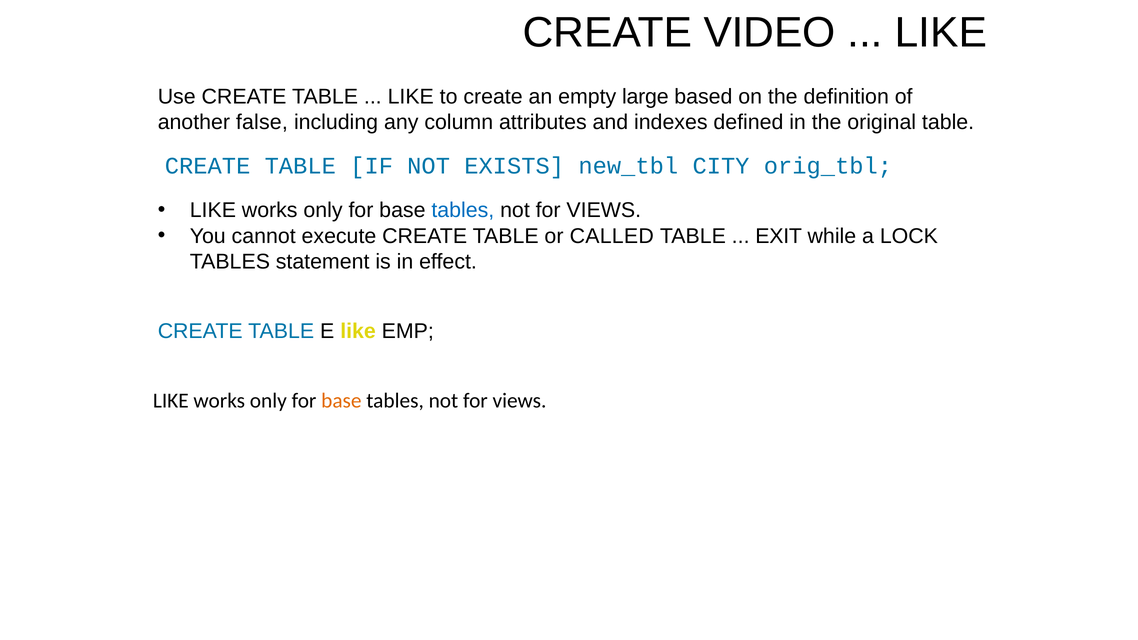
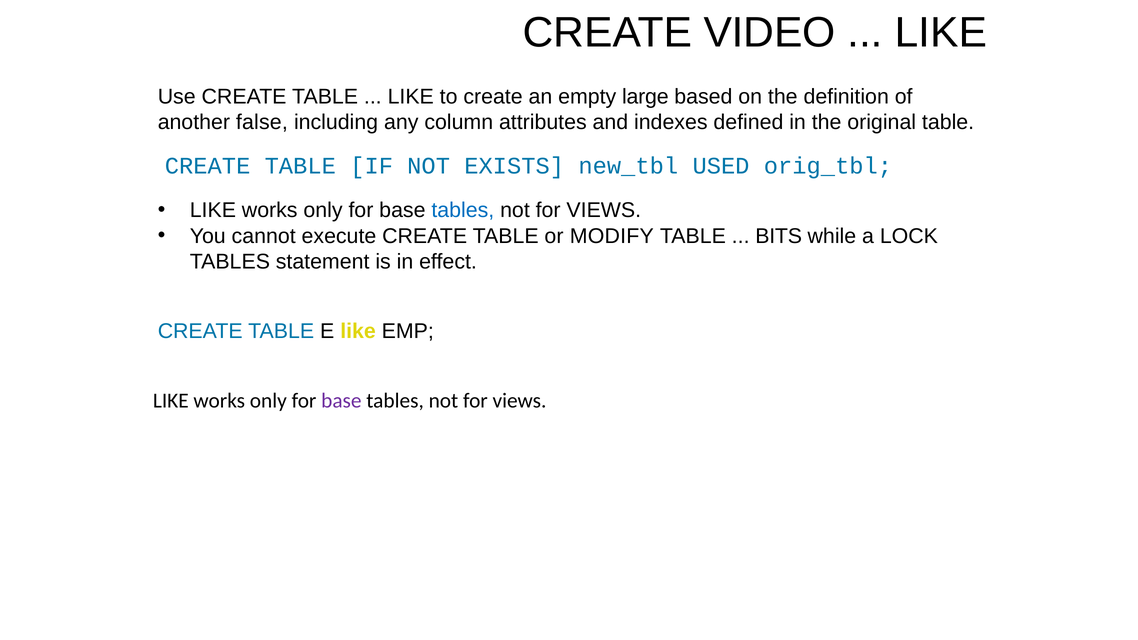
CITY: CITY -> USED
CALLED: CALLED -> MODIFY
EXIT: EXIT -> BITS
base at (341, 401) colour: orange -> purple
